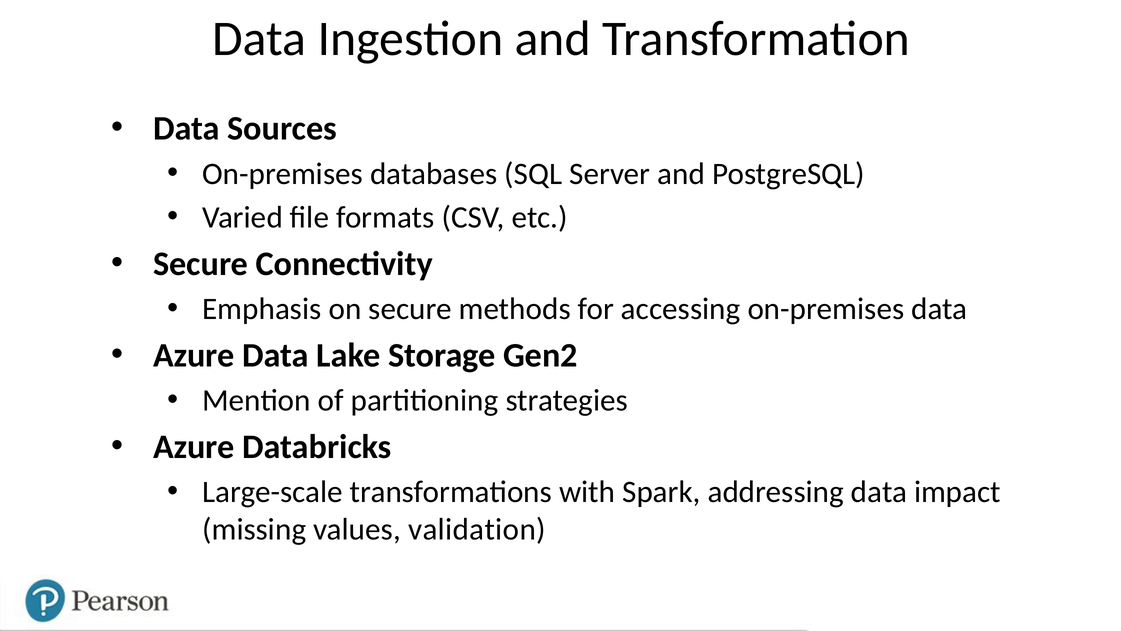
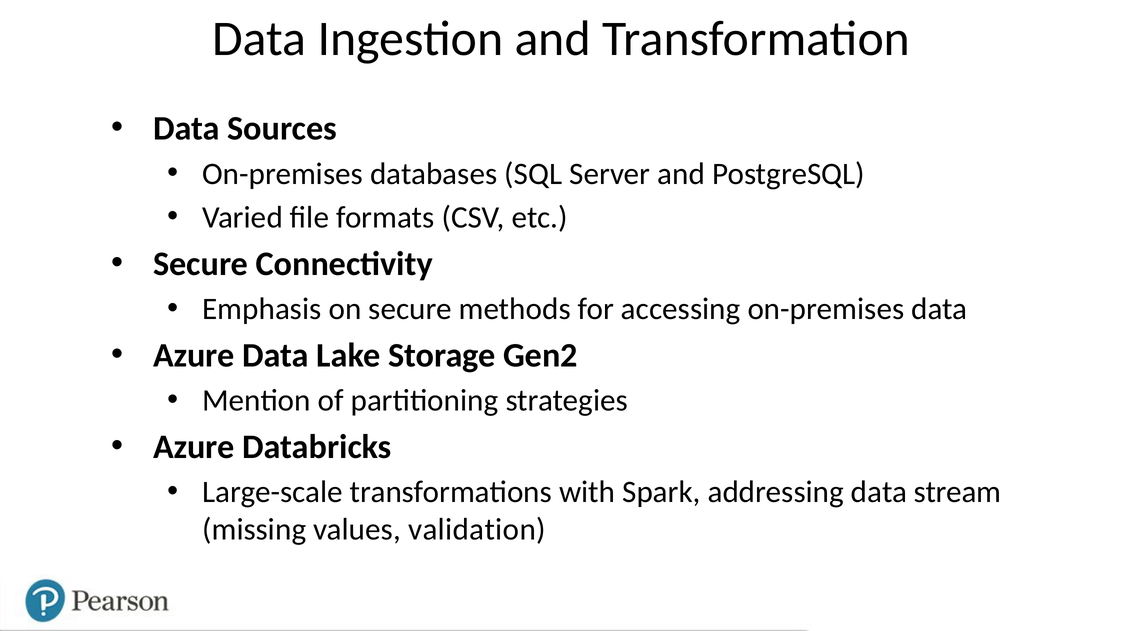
impact: impact -> stream
